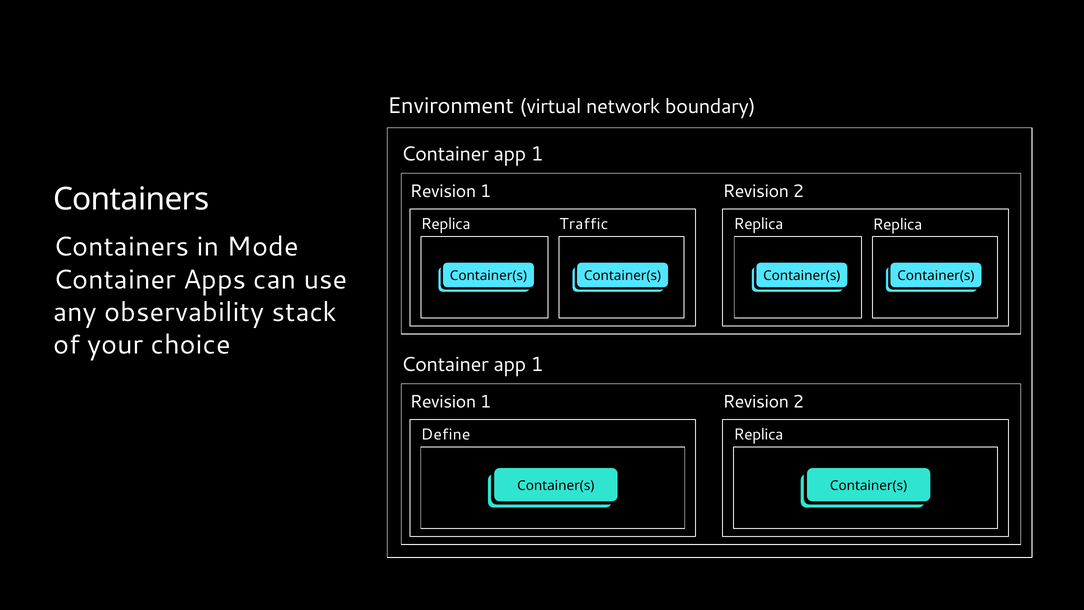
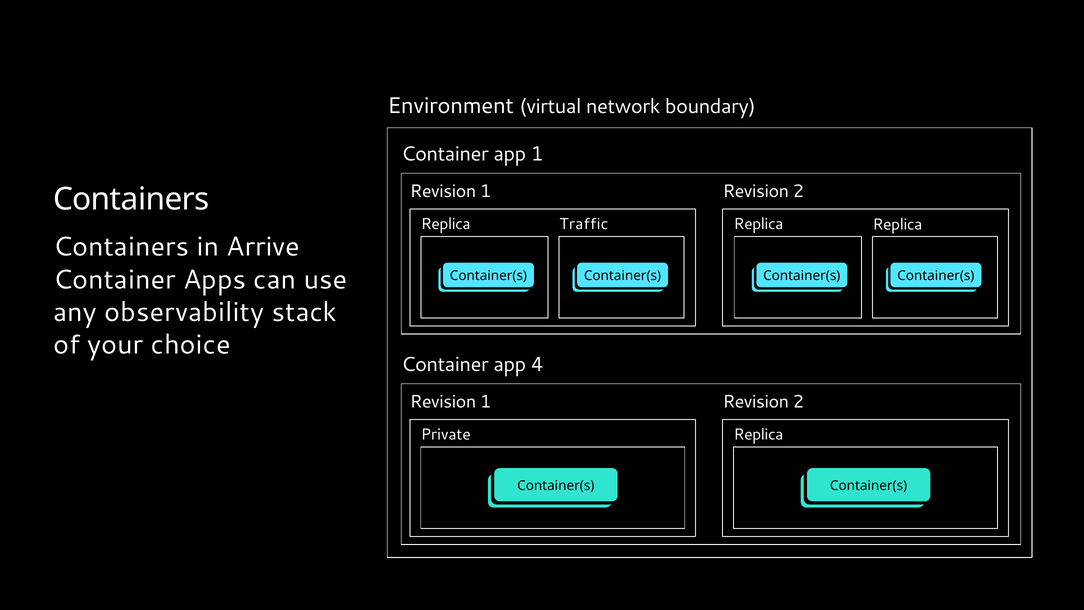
Mode: Mode -> Arrive
1 at (537, 364): 1 -> 4
Define: Define -> Private
